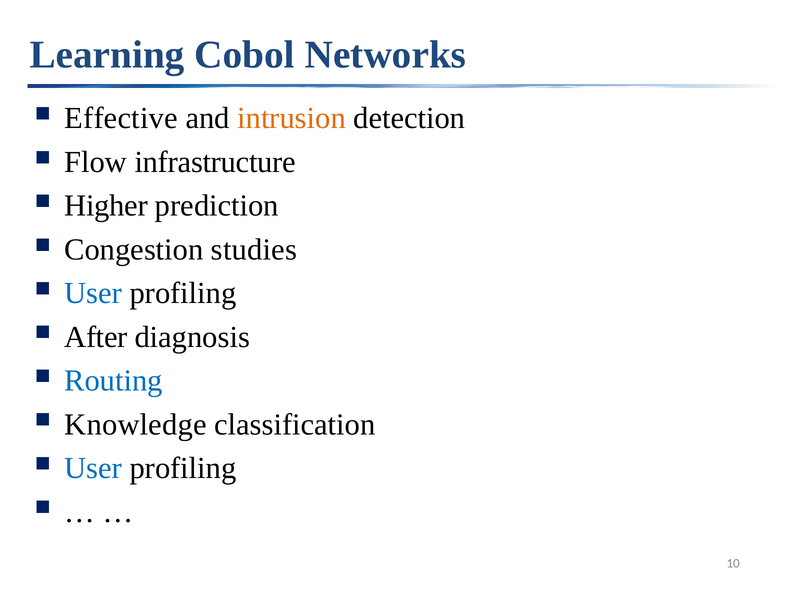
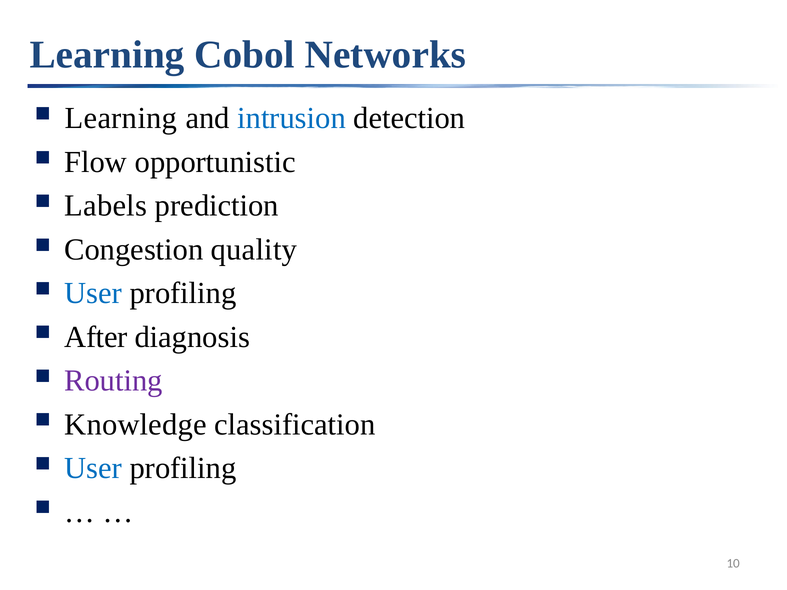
Effective at (121, 118): Effective -> Learning
intrusion colour: orange -> blue
infrastructure: infrastructure -> opportunistic
Higher: Higher -> Labels
studies: studies -> quality
Routing colour: blue -> purple
